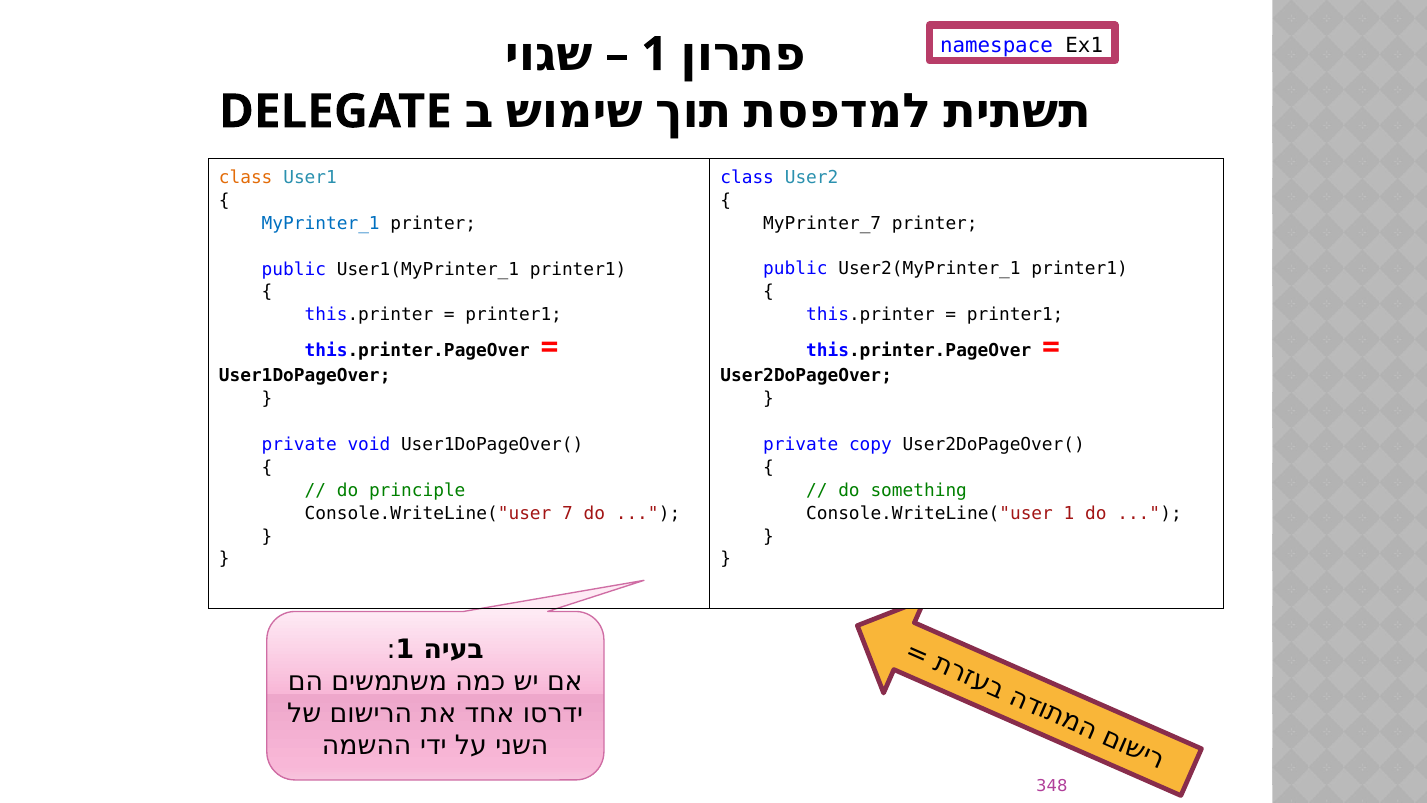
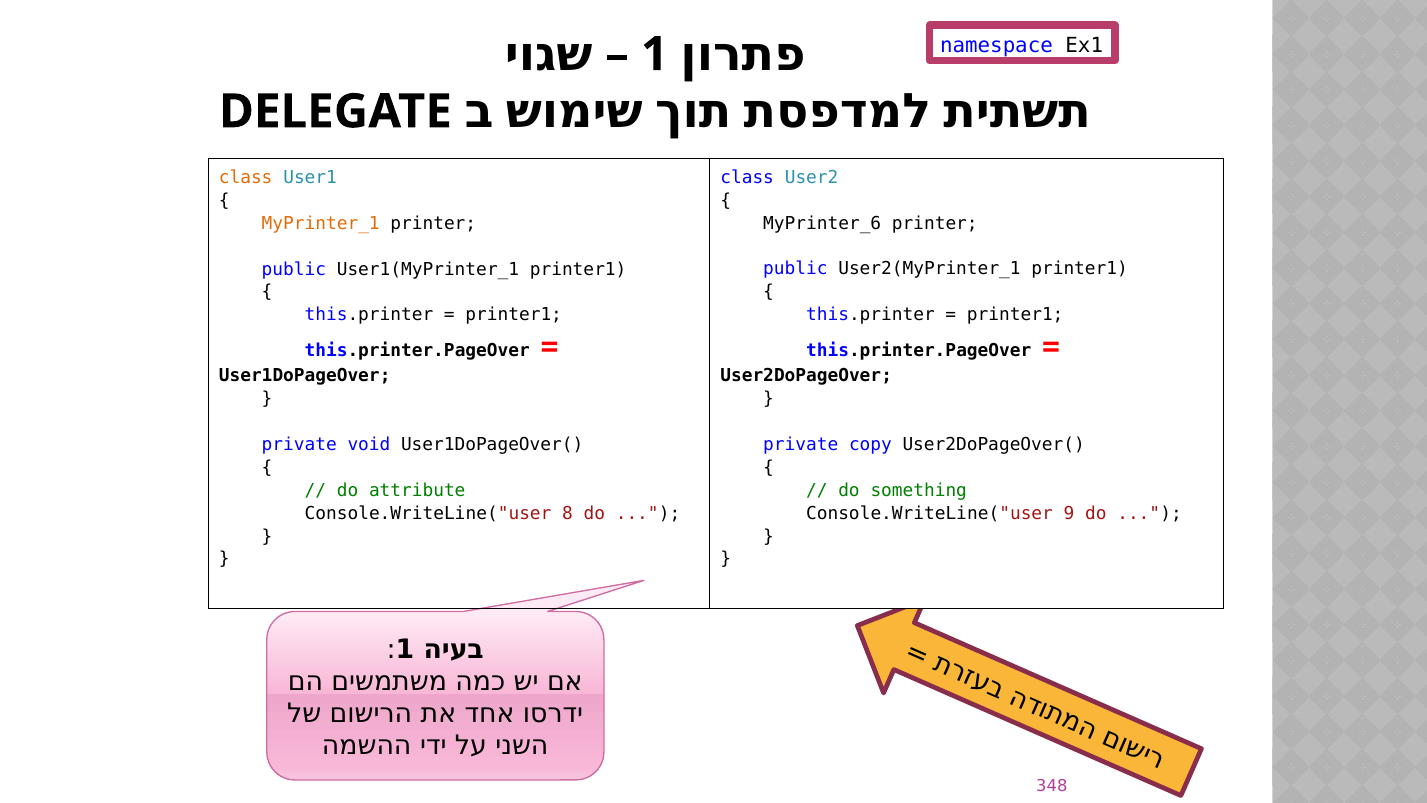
MyPrinter_7: MyPrinter_7 -> MyPrinter_6
MyPrinter_1 colour: blue -> orange
principle: principle -> attribute
Console.WriteLine("user 1: 1 -> 9
7: 7 -> 8
